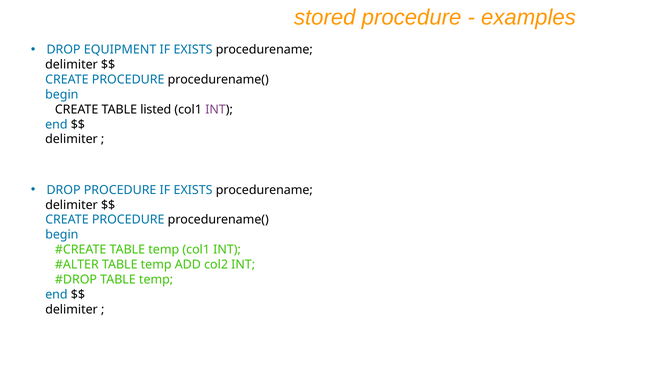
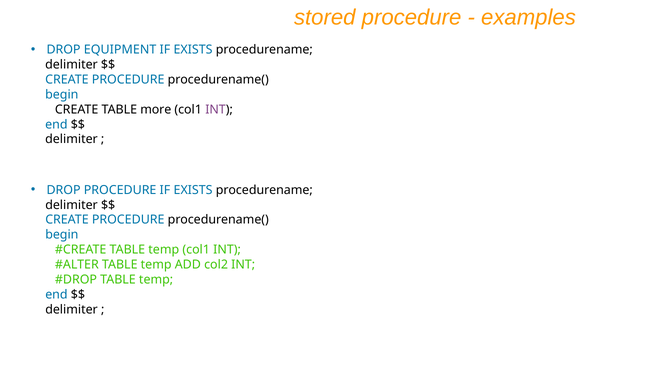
listed: listed -> more
